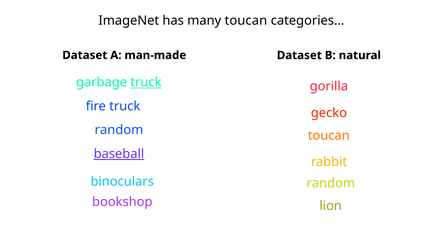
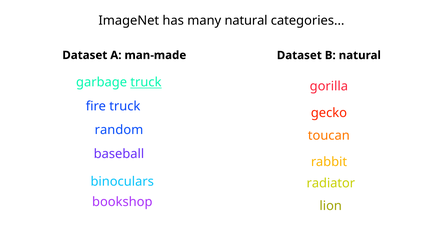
many toucan: toucan -> natural
baseball underline: present -> none
random at (331, 184): random -> radiator
